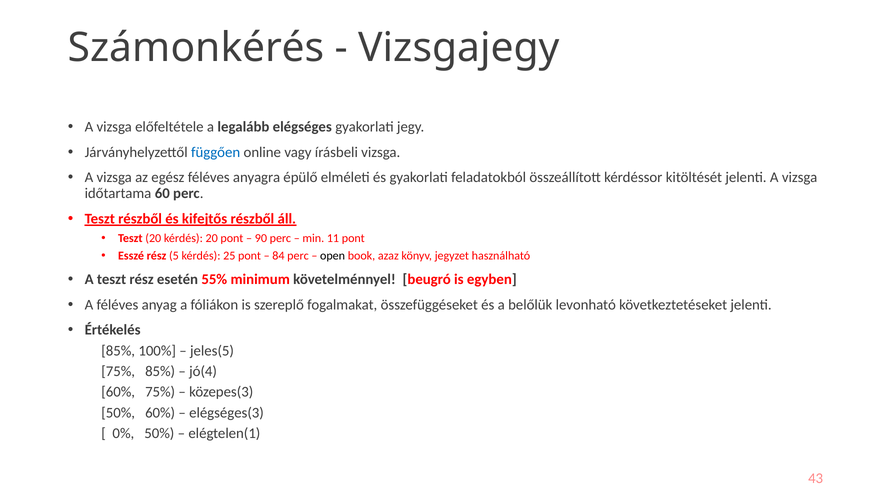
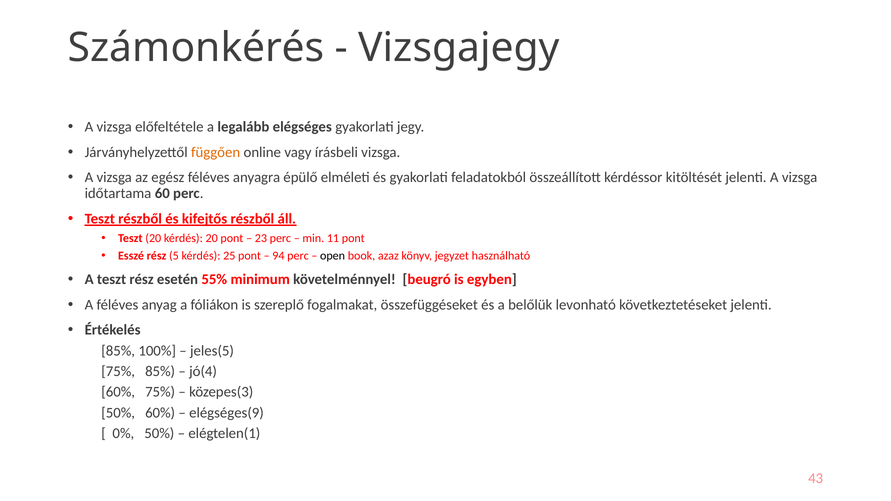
függően colour: blue -> orange
90: 90 -> 23
84: 84 -> 94
elégséges(3: elégséges(3 -> elégséges(9
